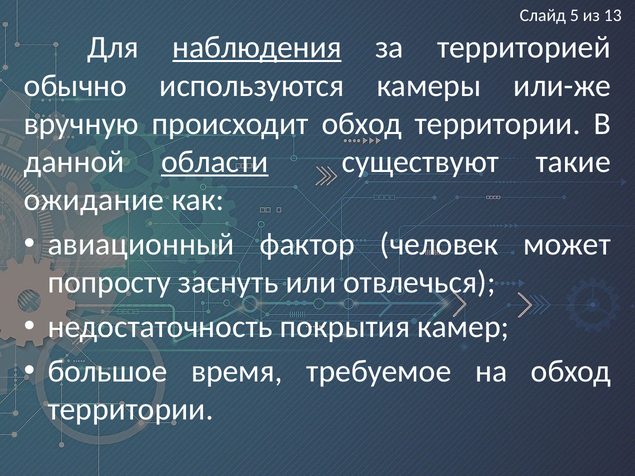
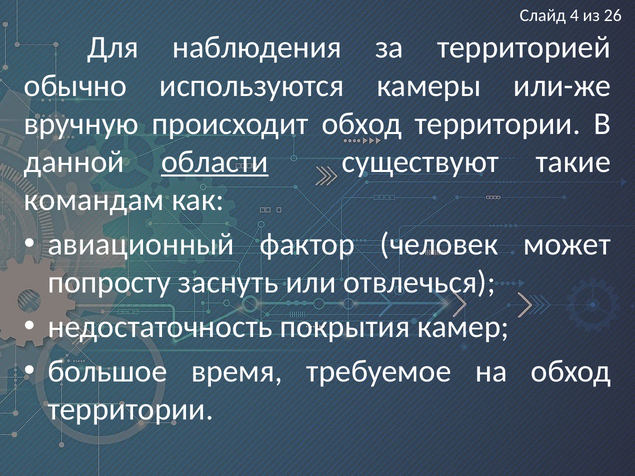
5: 5 -> 4
13: 13 -> 26
наблюдения underline: present -> none
ожидание: ожидание -> командам
